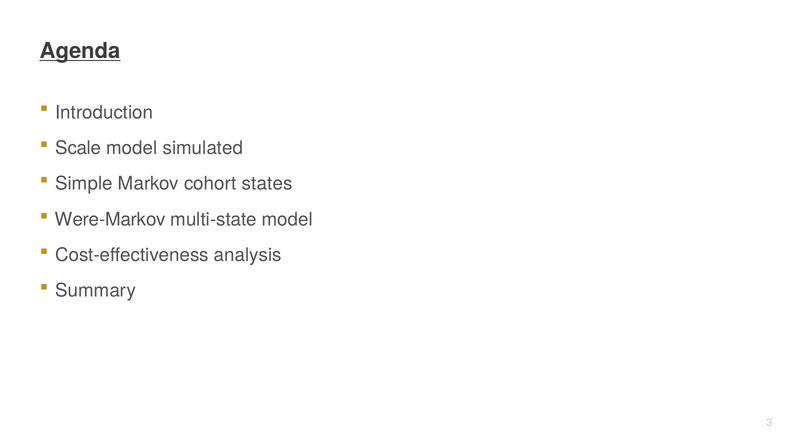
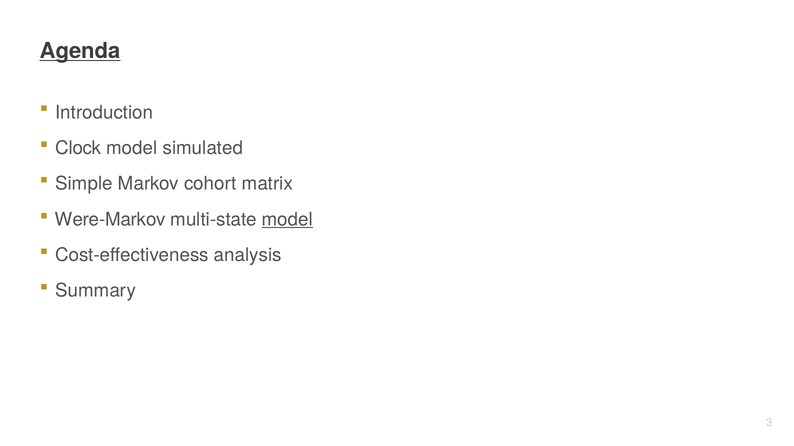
Scale: Scale -> Clock
states: states -> matrix
model at (287, 220) underline: none -> present
